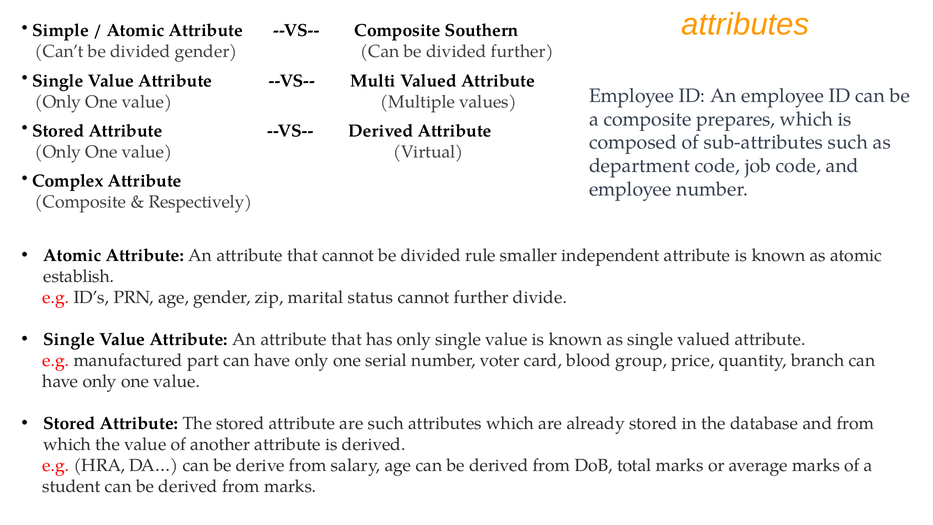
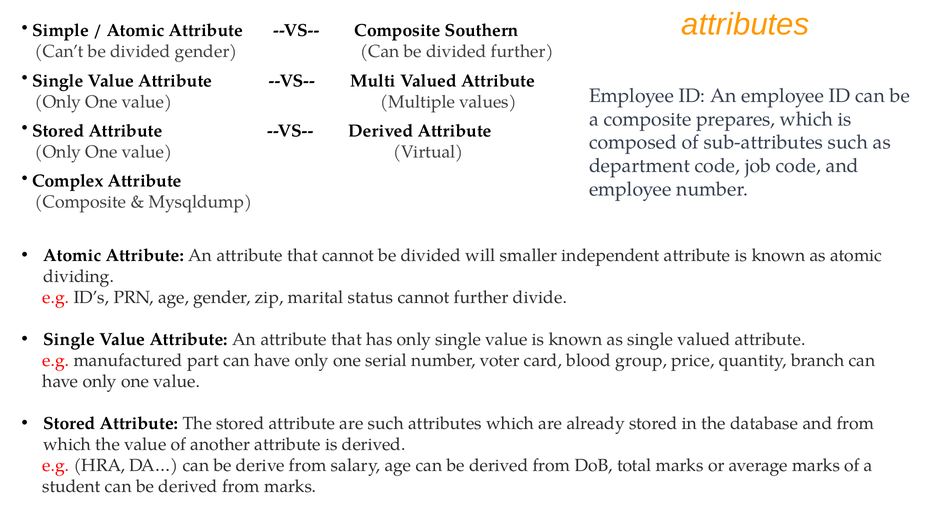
Respectively: Respectively -> Mysqldump
rule: rule -> will
establish: establish -> dividing
